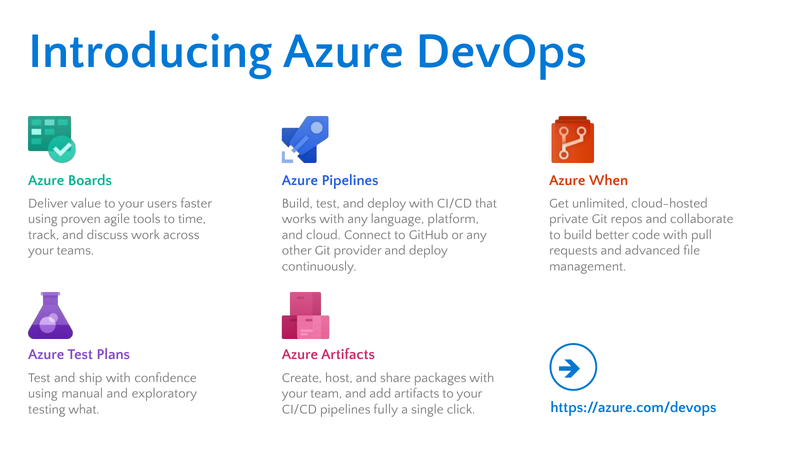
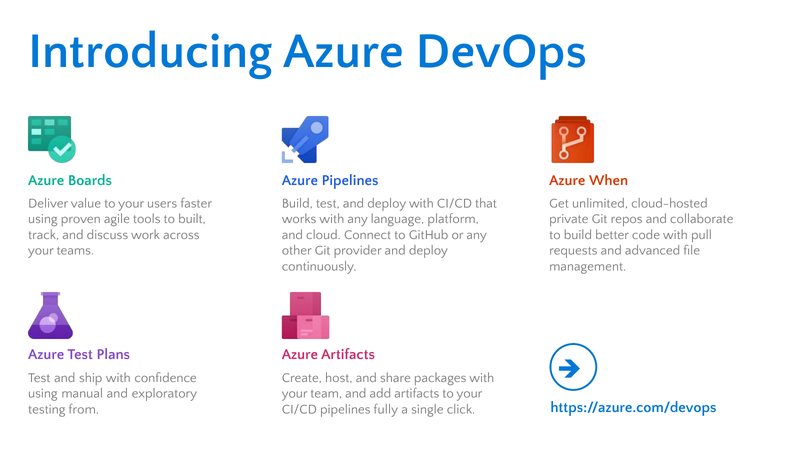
time: time -> built
what: what -> from
